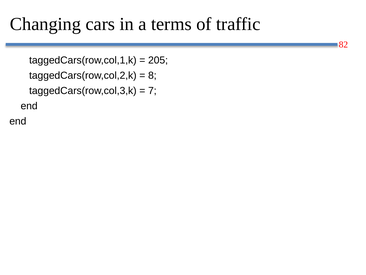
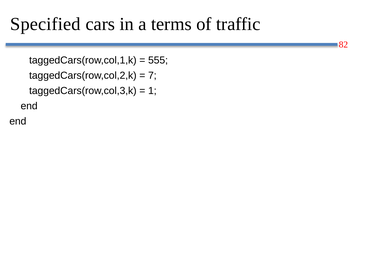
Changing: Changing -> Specified
205: 205 -> 555
8: 8 -> 7
7: 7 -> 1
